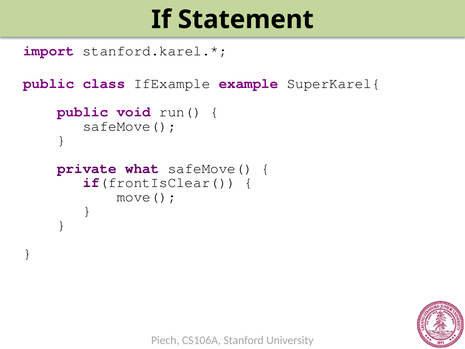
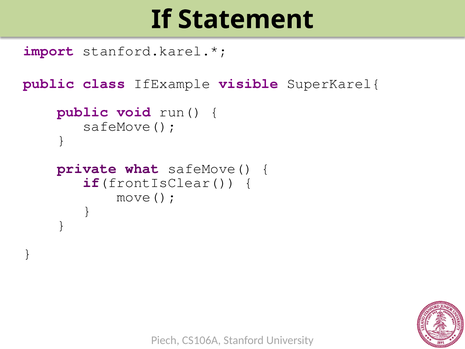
example: example -> visible
